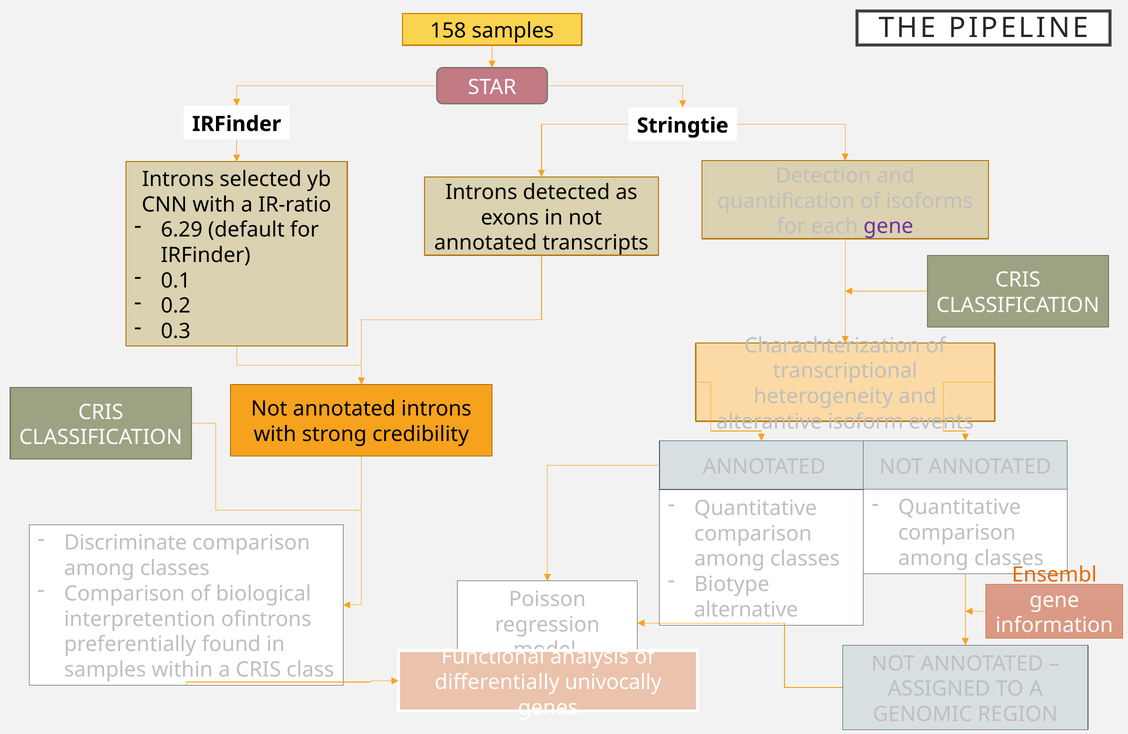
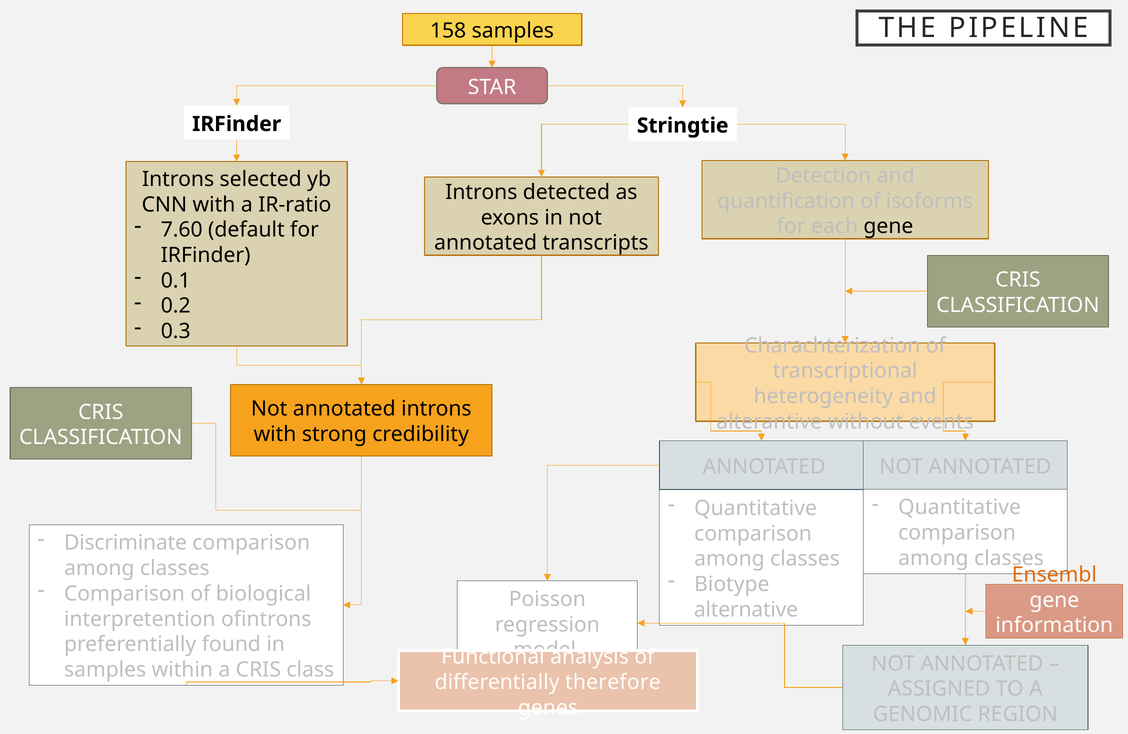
6.29: 6.29 -> 7.60
gene at (888, 227) colour: purple -> black
isoform: isoform -> without
univocally: univocally -> therefore
